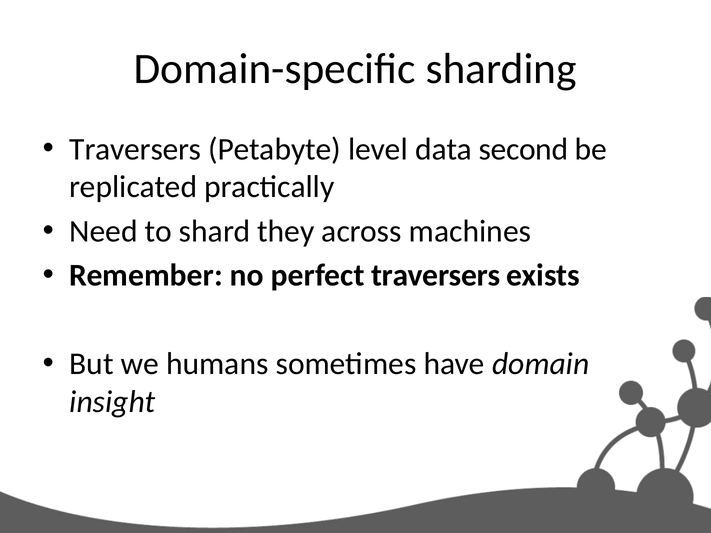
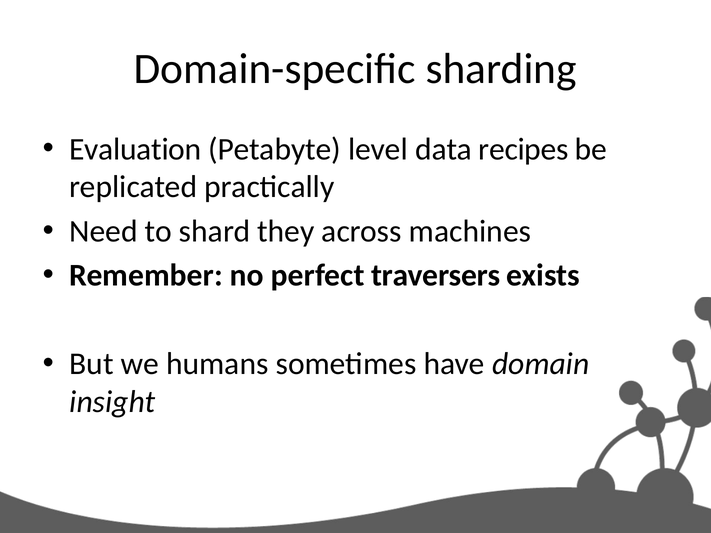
Traversers at (135, 149): Traversers -> Evaluation
second: second -> recipes
